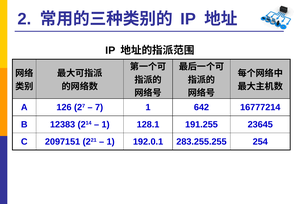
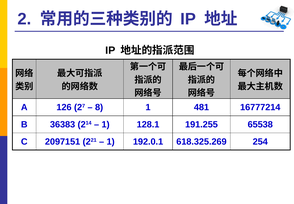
7: 7 -> 8
642: 642 -> 481
12383: 12383 -> 36383
23645: 23645 -> 65538
283.255.255: 283.255.255 -> 618.325.269
